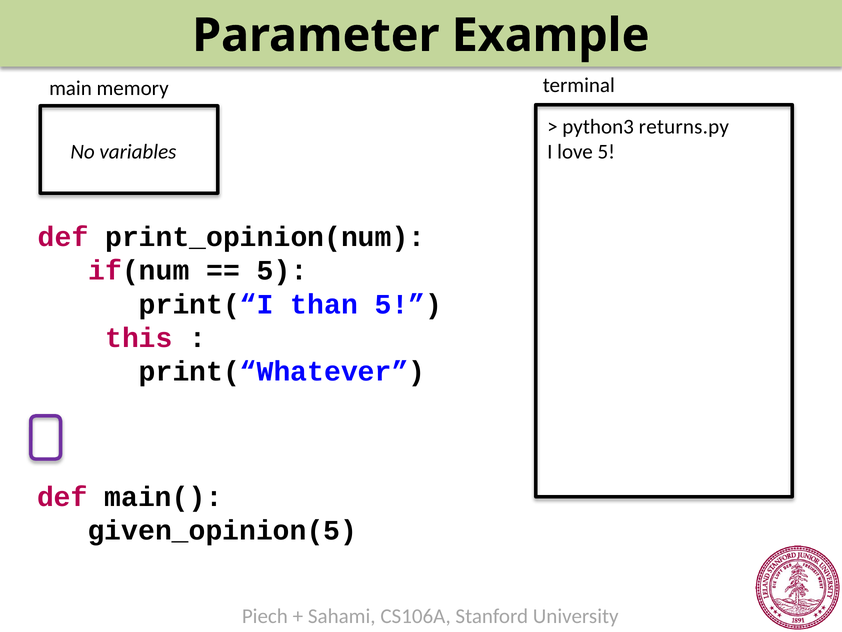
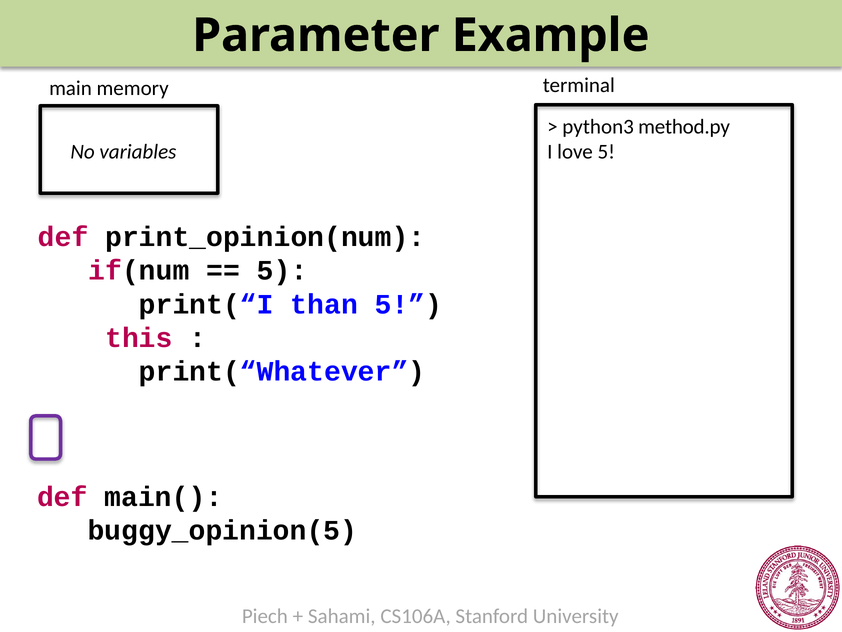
returns.py: returns.py -> method.py
given_opinion(5: given_opinion(5 -> buggy_opinion(5
